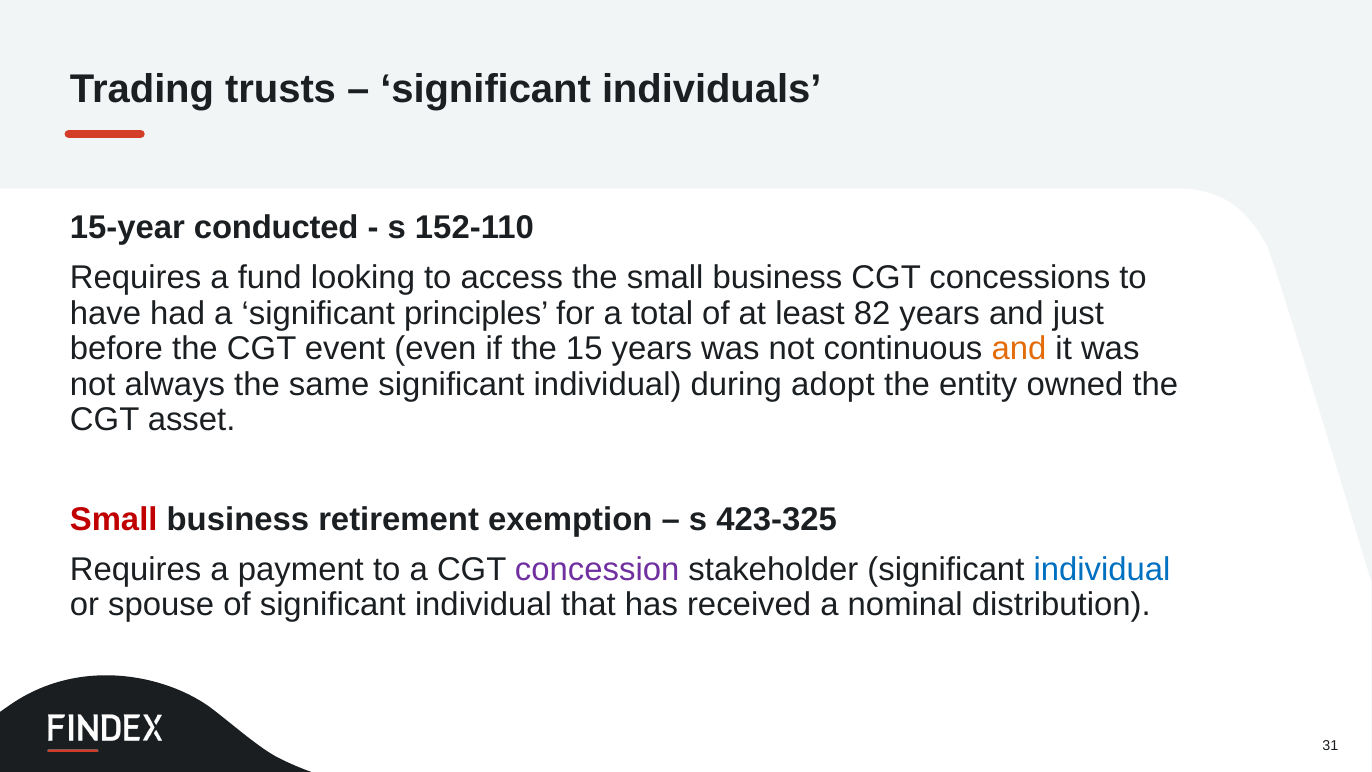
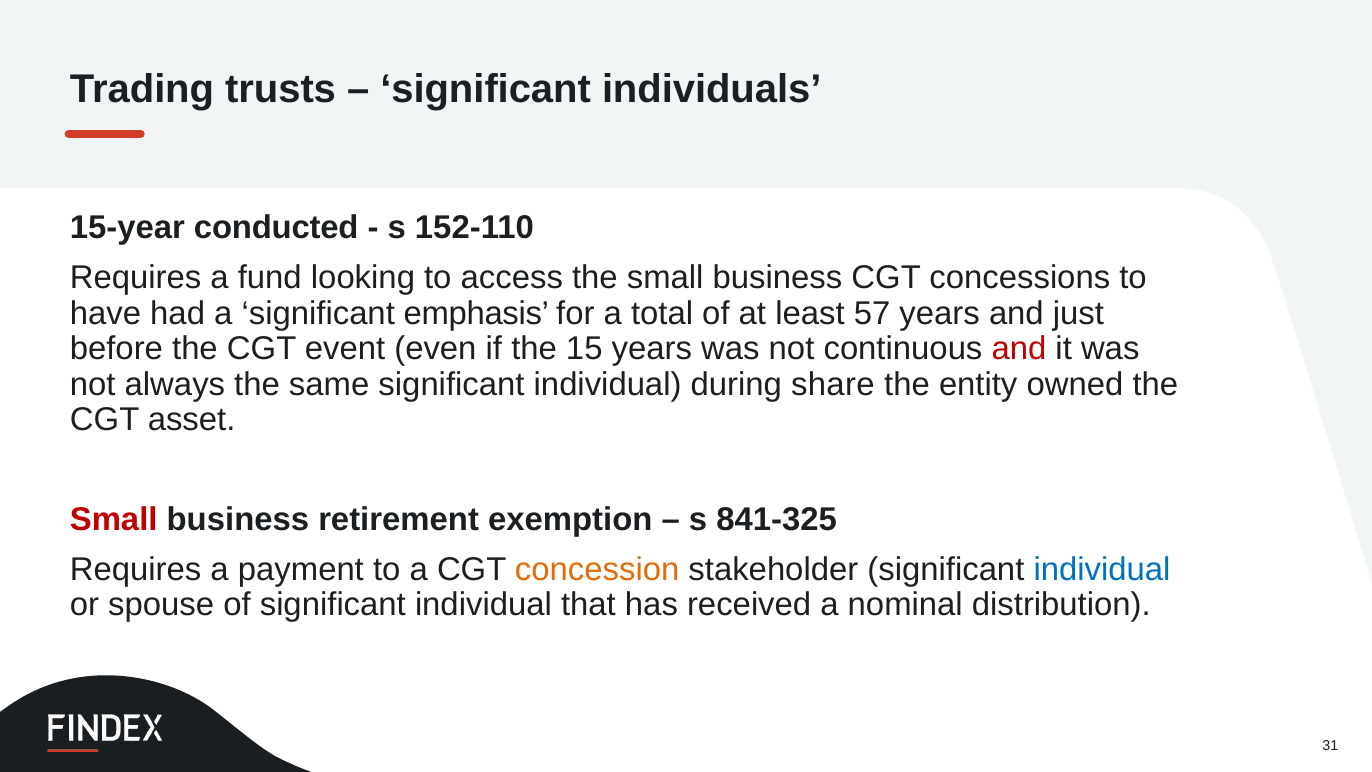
principles: principles -> emphasis
82: 82 -> 57
and at (1019, 349) colour: orange -> red
adopt: adopt -> share
423-325: 423-325 -> 841-325
concession colour: purple -> orange
